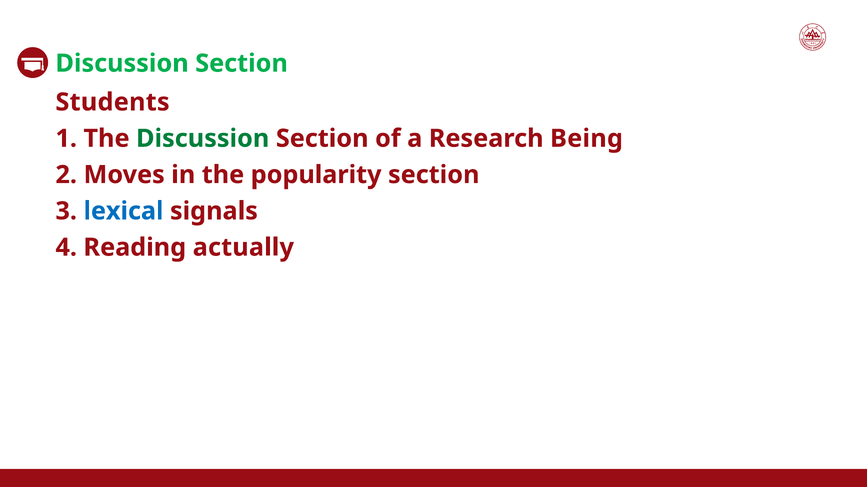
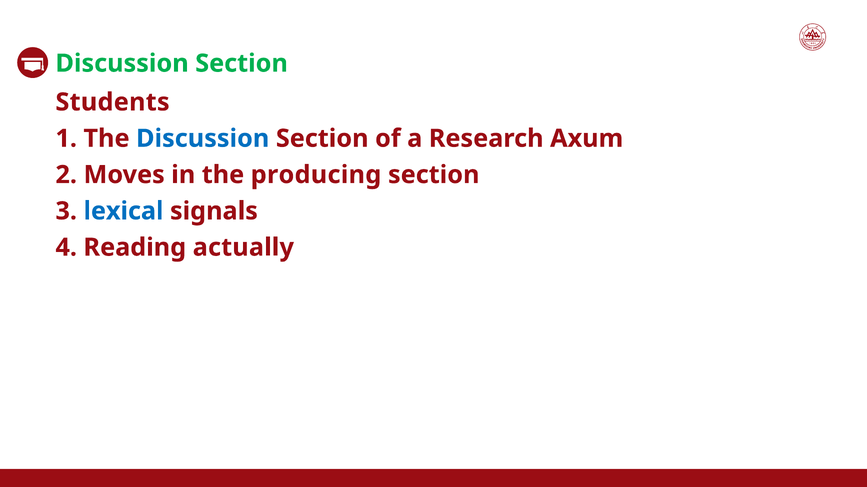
Discussion at (203, 139) colour: green -> blue
Being: Being -> Axum
popularity: popularity -> producing
